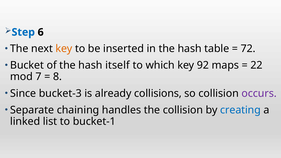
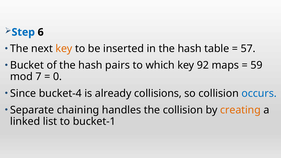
72: 72 -> 57
itself: itself -> pairs
22: 22 -> 59
8: 8 -> 0
bucket-3: bucket-3 -> bucket-4
occurs colour: purple -> blue
creating colour: blue -> orange
